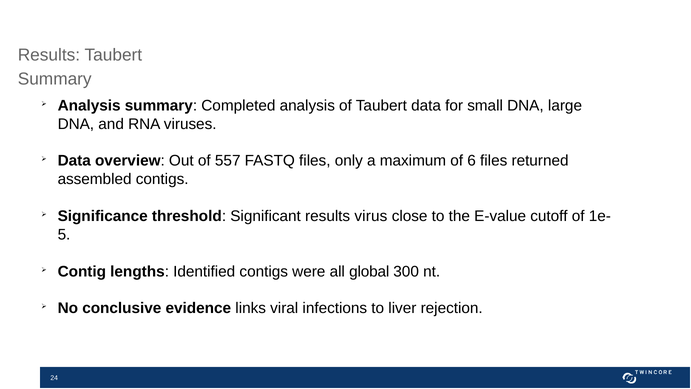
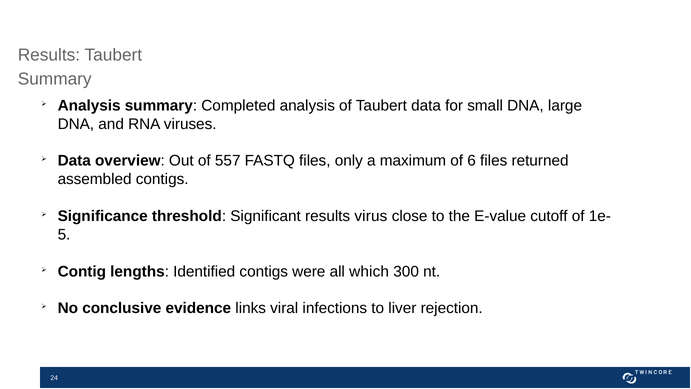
global: global -> which
